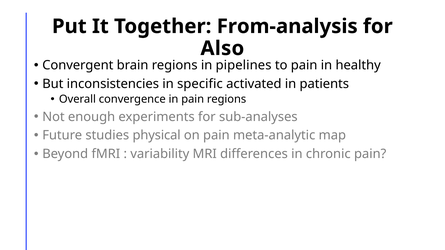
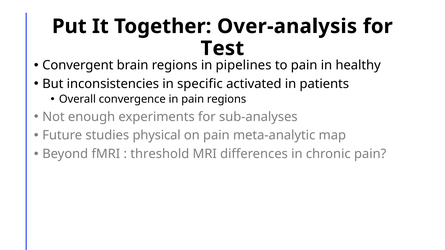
From-analysis: From-analysis -> Over-analysis
Also: Also -> Test
variability: variability -> threshold
